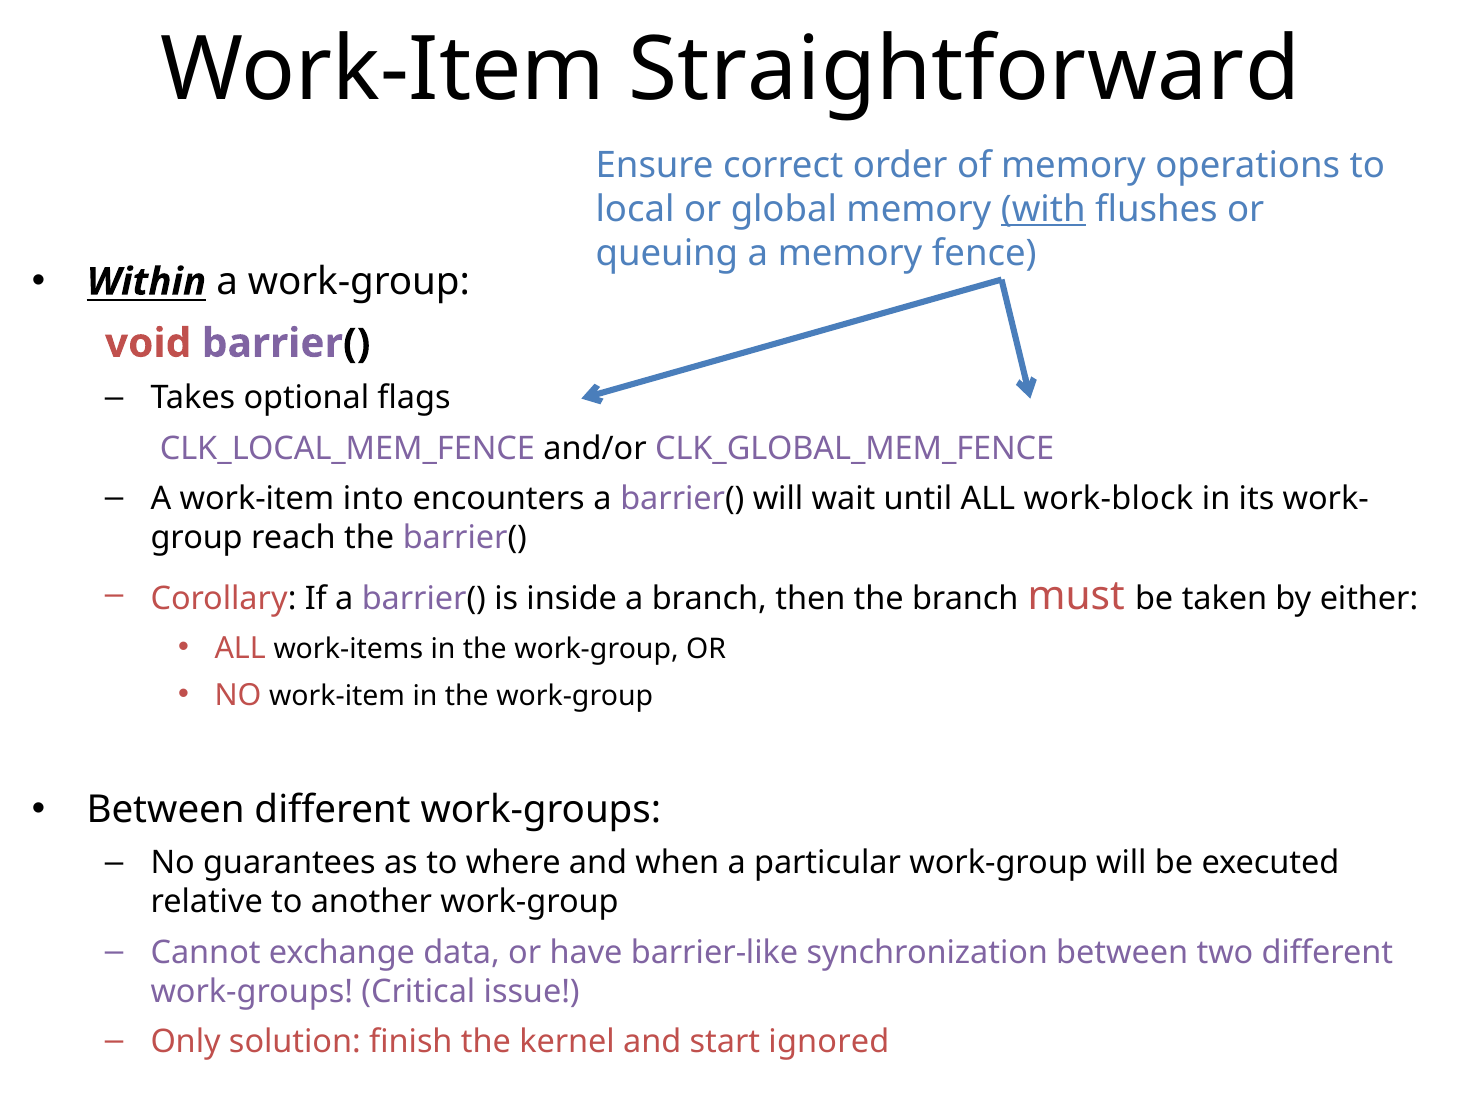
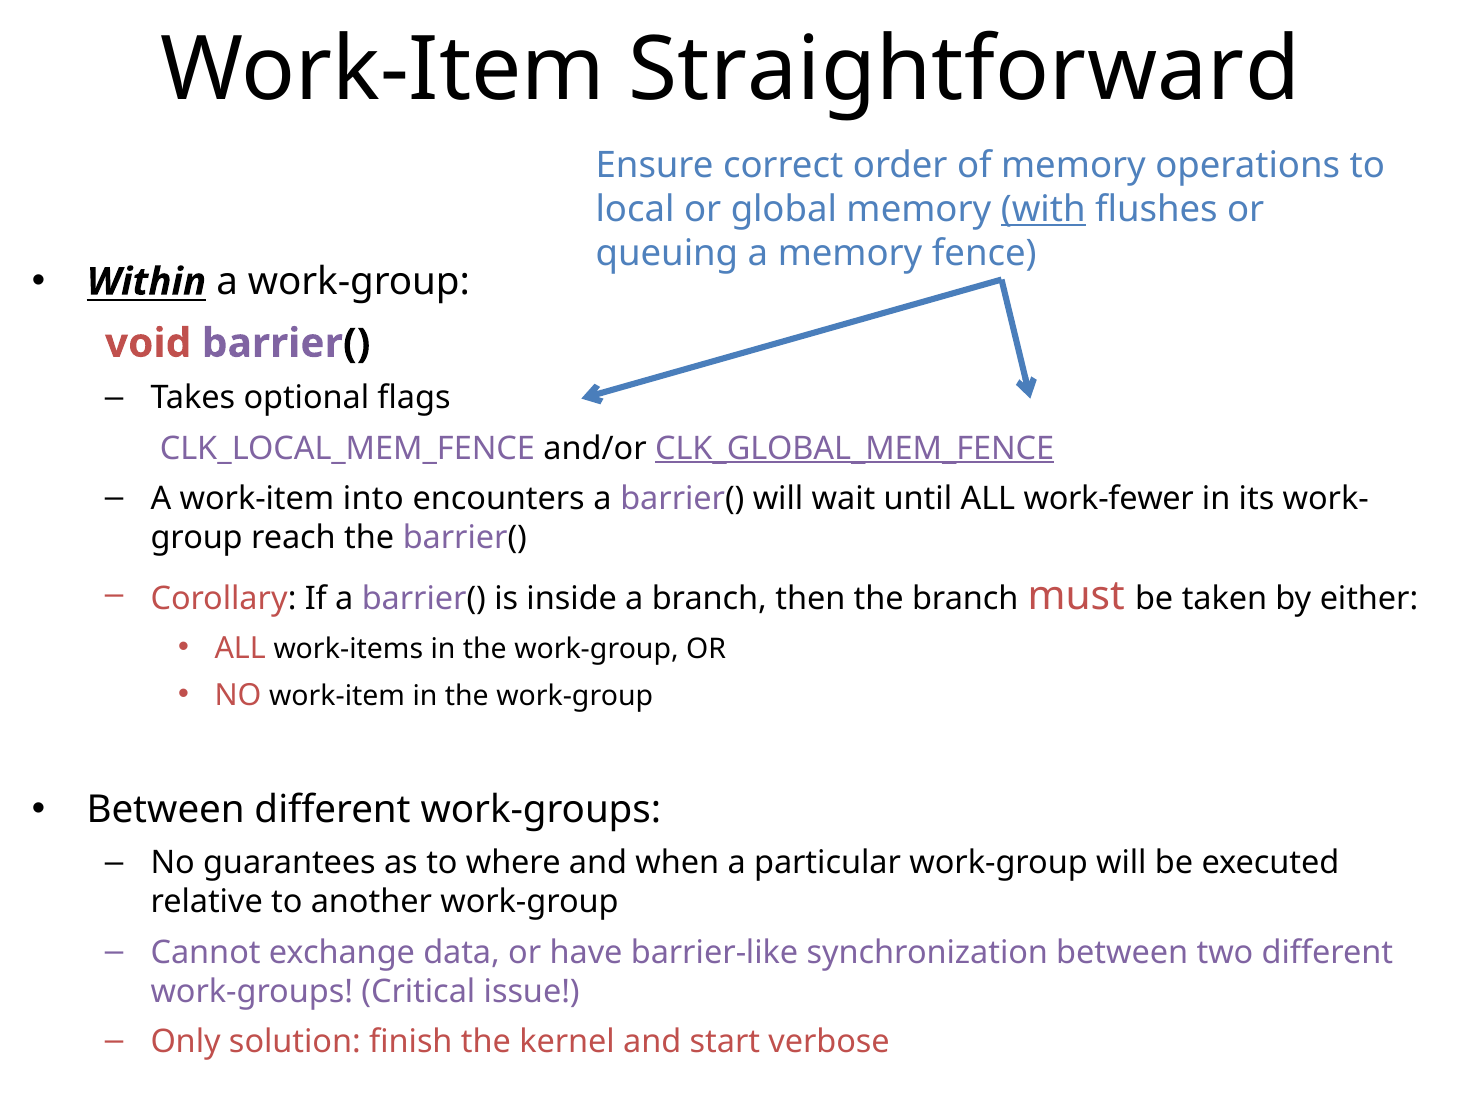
CLK_GLOBAL_MEM_FENCE underline: none -> present
work-block: work-block -> work-fewer
ignored: ignored -> verbose
